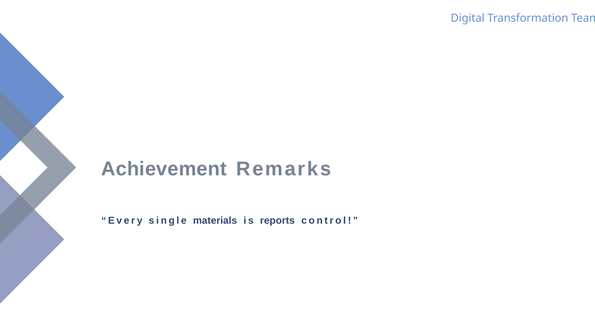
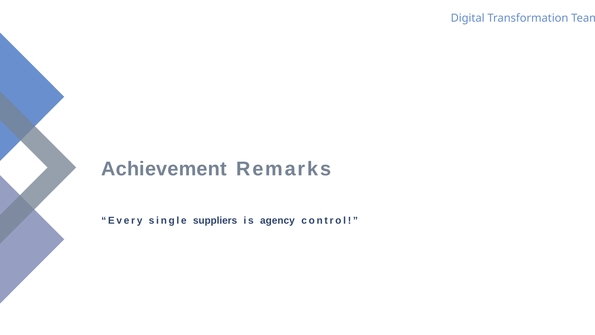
materials: materials -> suppliers
reports: reports -> agency
